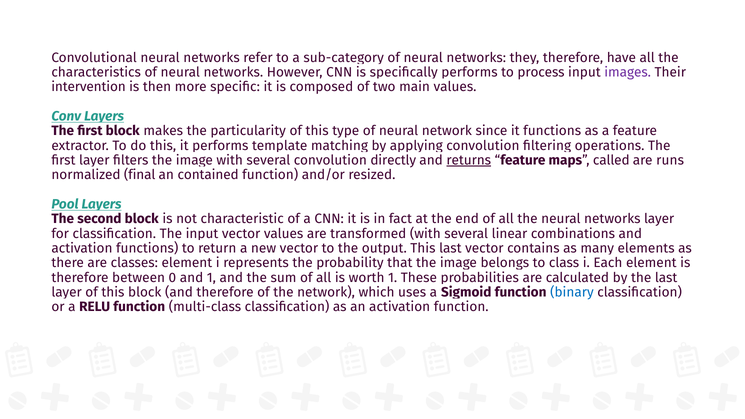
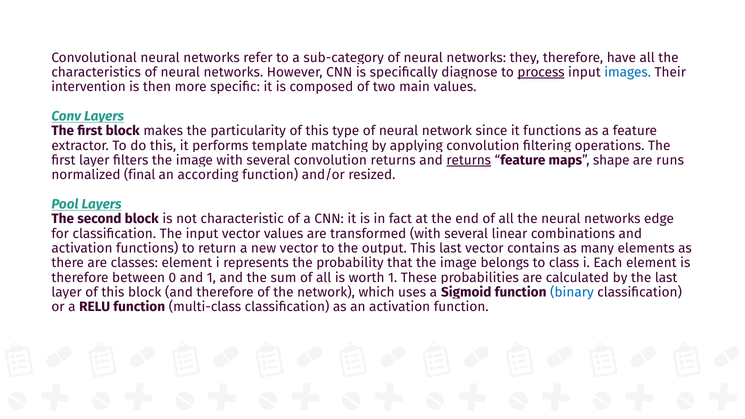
performs at (469, 72): performs -> diagnose
process underline: none -> present
images colour: purple -> blue
directly at (393, 160): directly -> returns
called: called -> shape
contained: contained -> according
layer at (659, 219): layer -> edge
